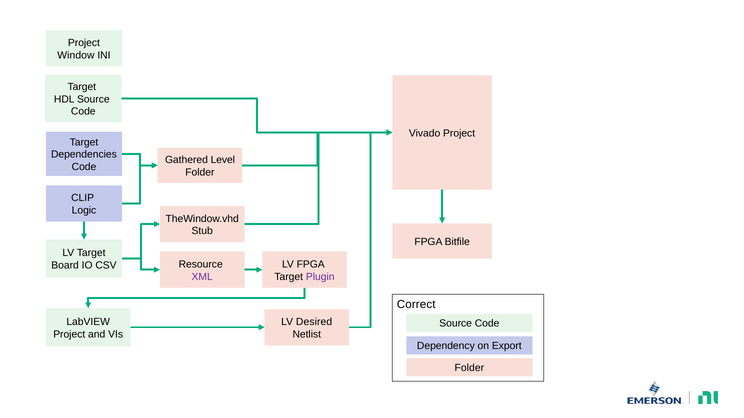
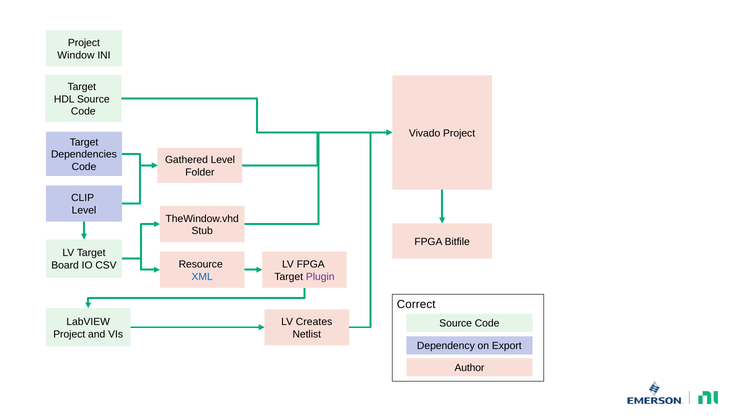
Logic at (84, 211): Logic -> Level
XML colour: purple -> blue
Desired: Desired -> Creates
Folder at (469, 368): Folder -> Author
